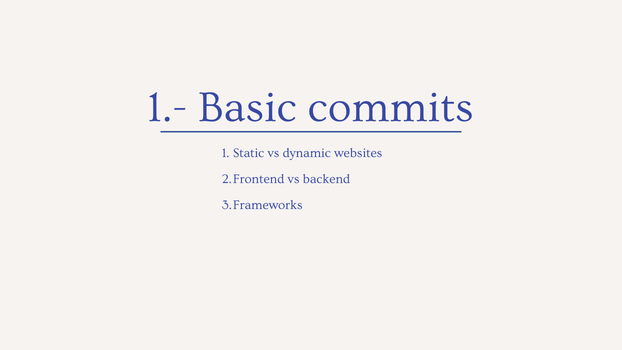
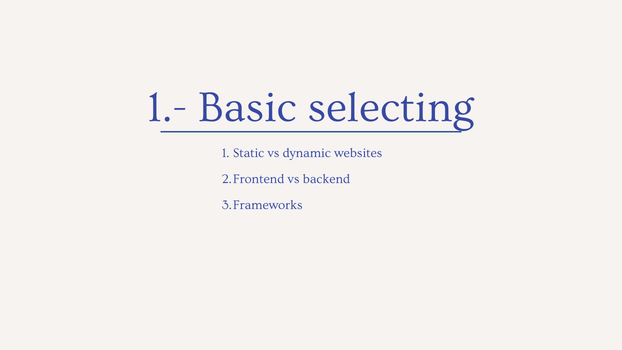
commits: commits -> selecting
